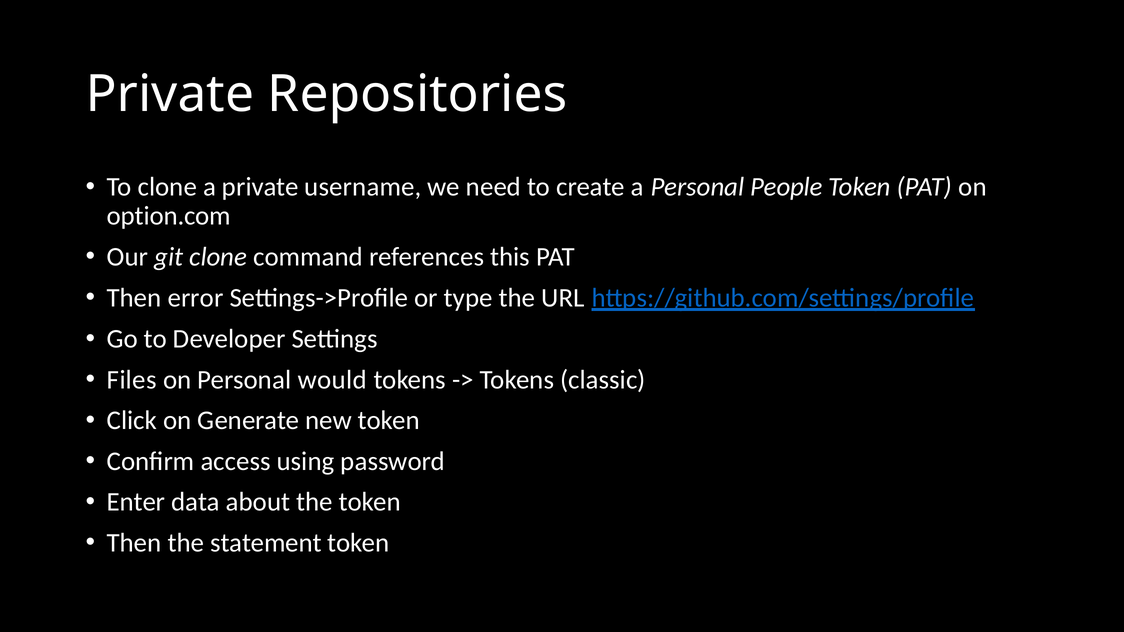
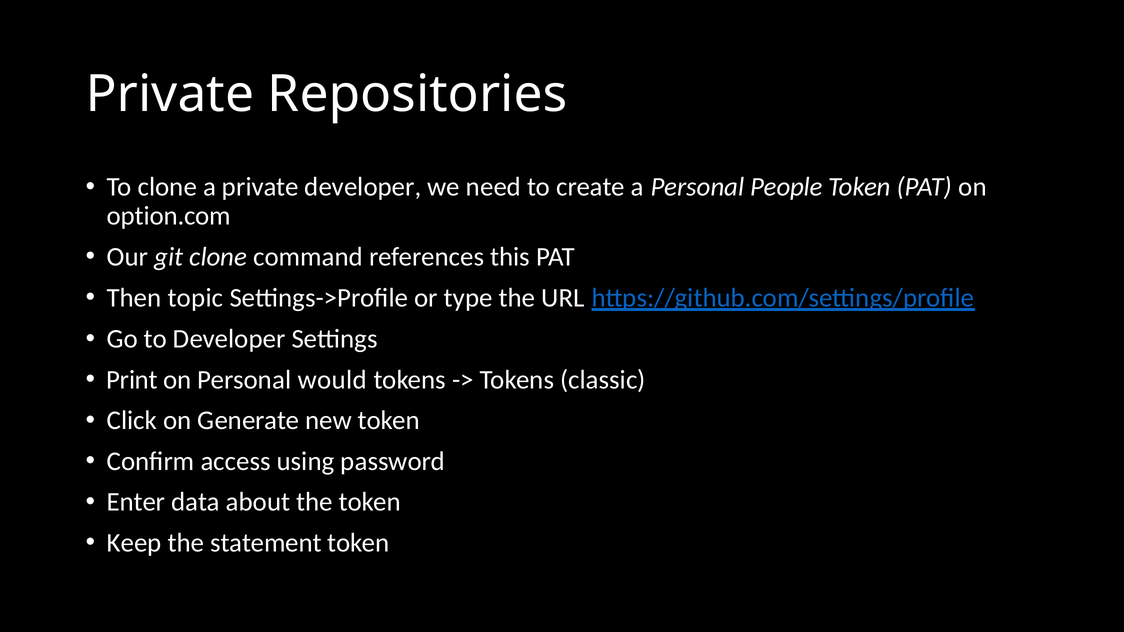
private username: username -> developer
error: error -> topic
Files: Files -> Print
Then at (134, 543): Then -> Keep
